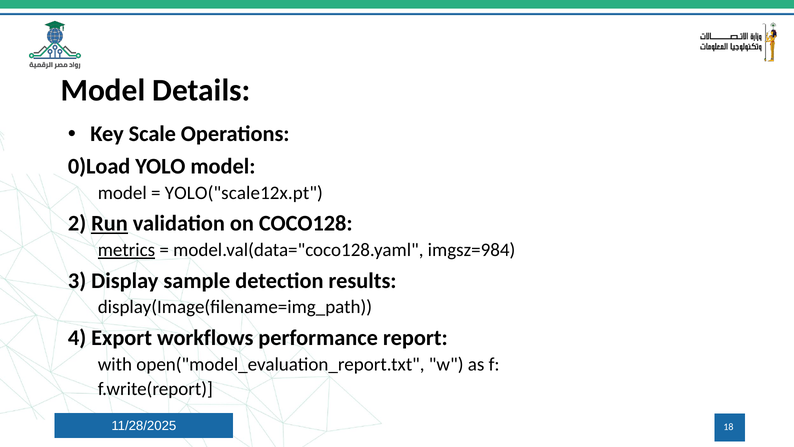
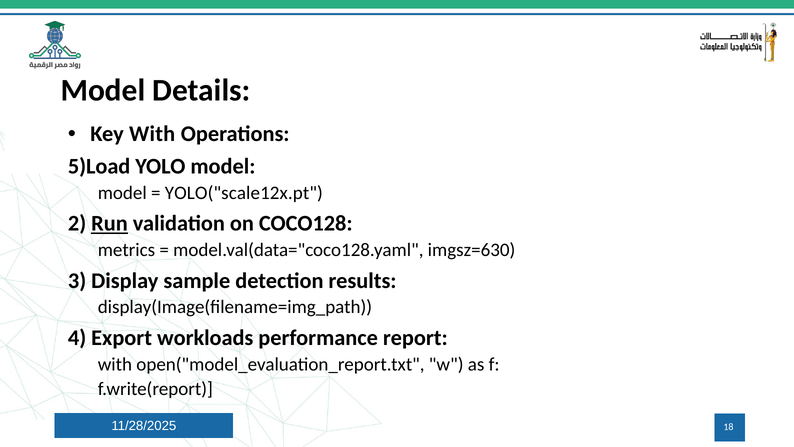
Key Scale: Scale -> With
0)Load: 0)Load -> 5)Load
metrics underline: present -> none
imgsz=984: imgsz=984 -> imgsz=630
workflows: workflows -> workloads
